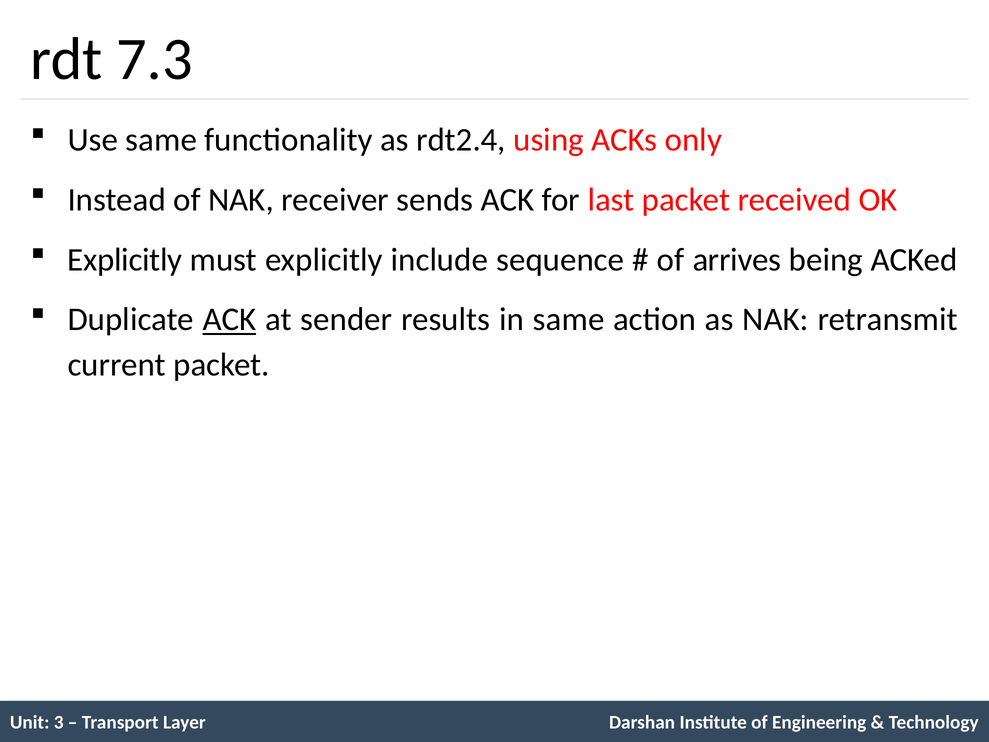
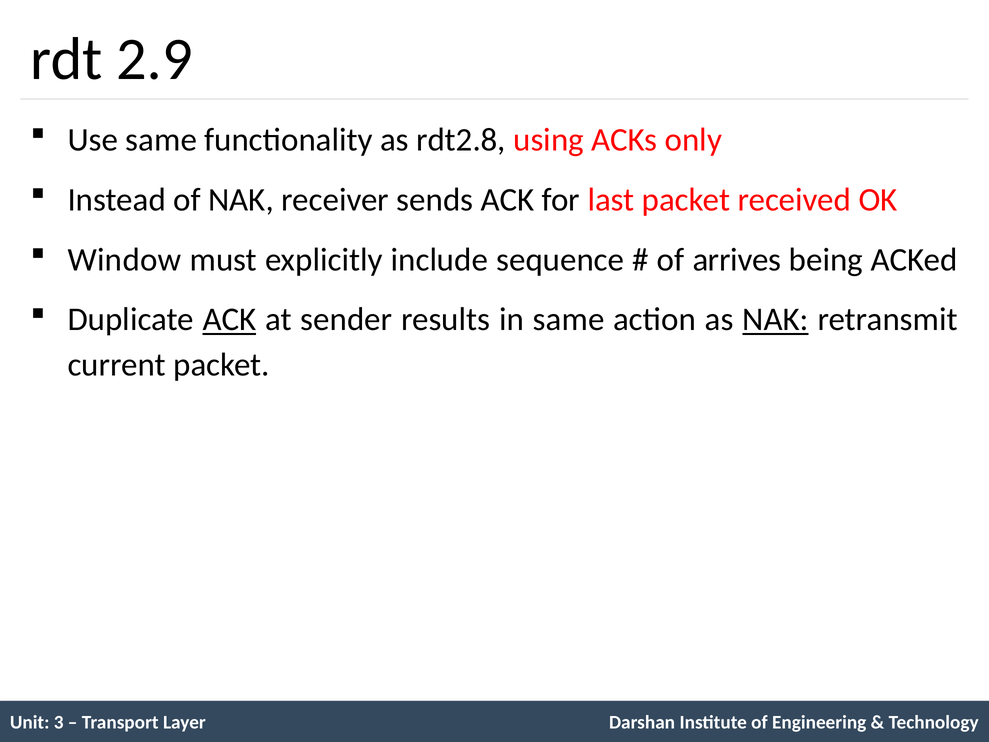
7.3: 7.3 -> 2.9
rdt2.4: rdt2.4 -> rdt2.8
Explicitly at (125, 260): Explicitly -> Window
NAK at (776, 319) underline: none -> present
